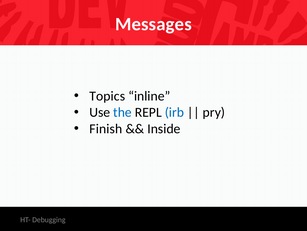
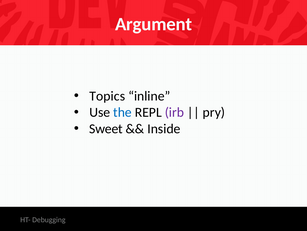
Messages: Messages -> Argument
irb colour: blue -> purple
Finish: Finish -> Sweet
